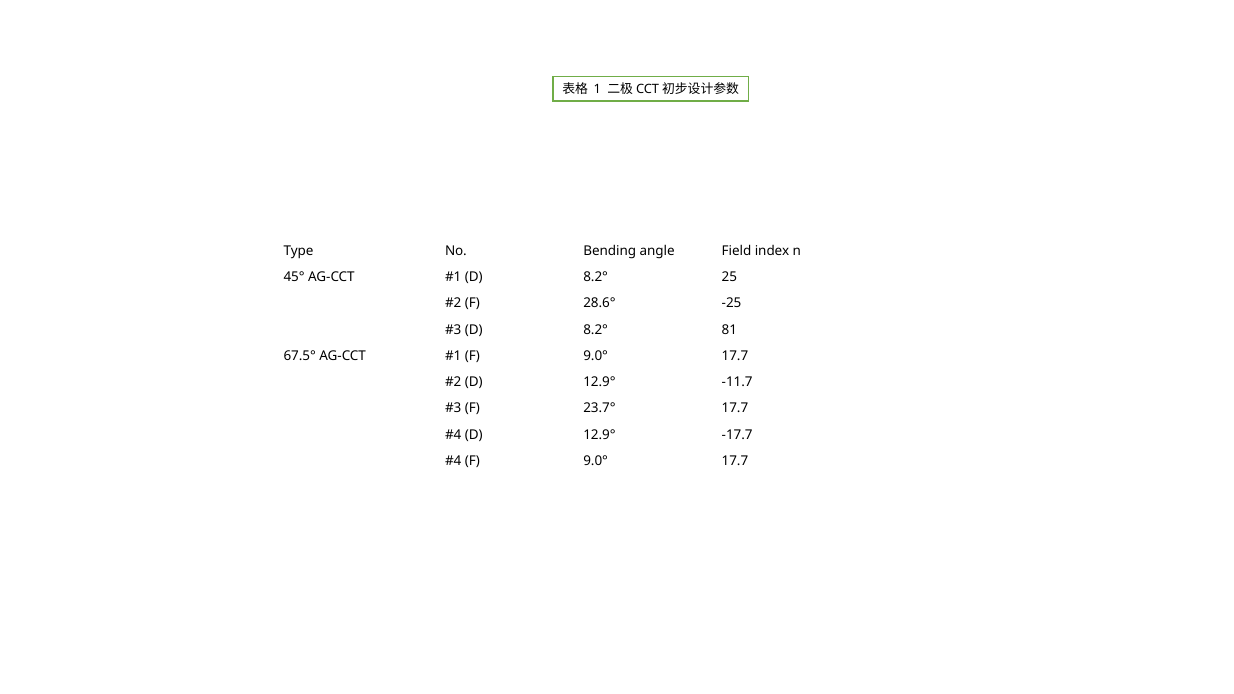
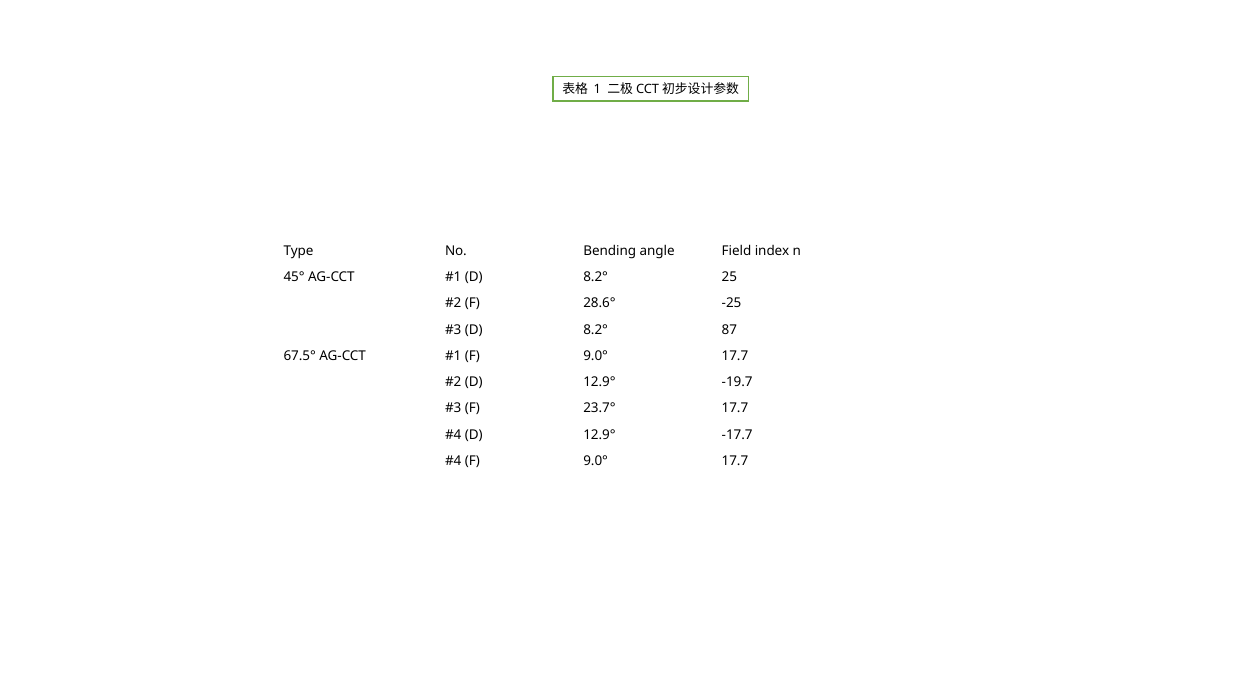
81: 81 -> 87
-11.7: -11.7 -> -19.7
